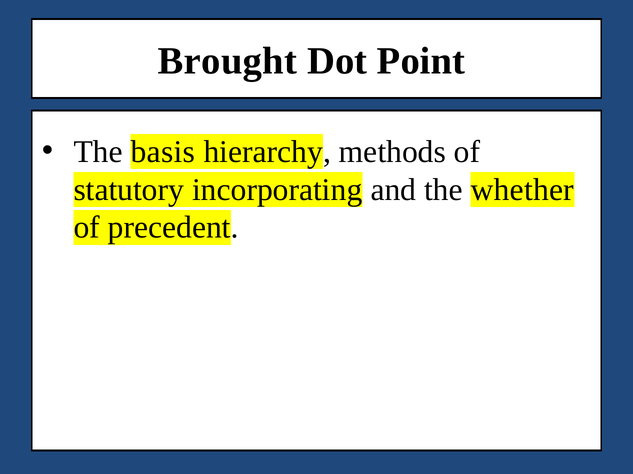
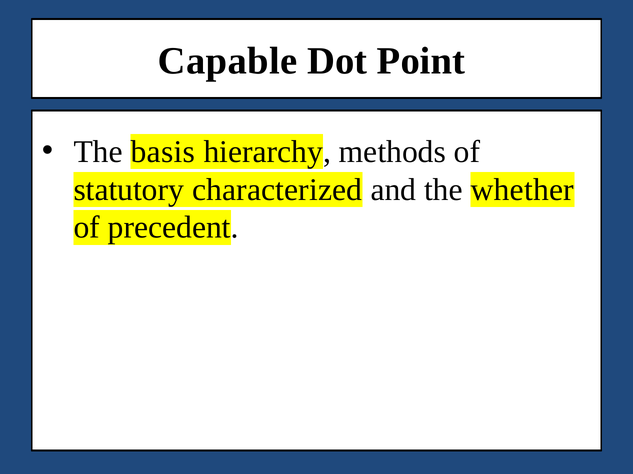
Brought: Brought -> Capable
incorporating: incorporating -> characterized
